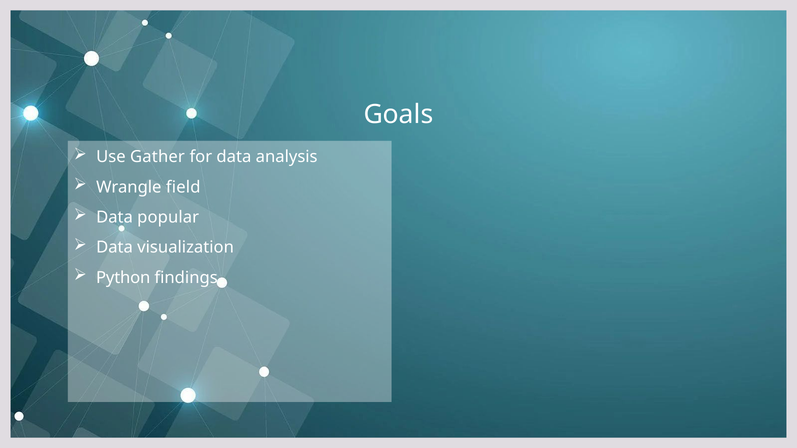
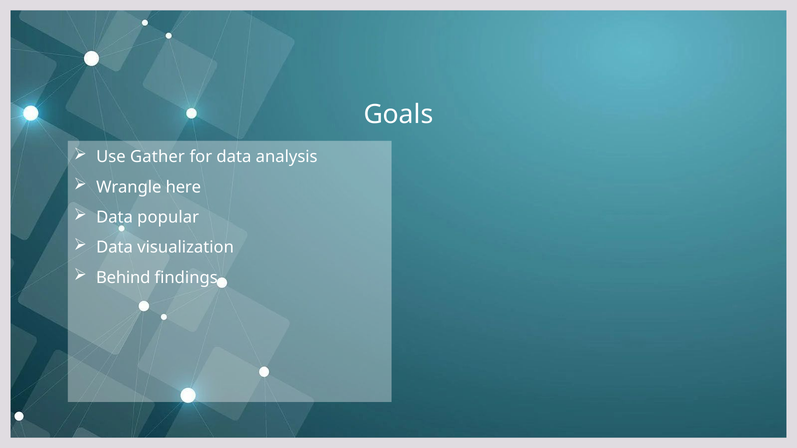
field: field -> here
Python: Python -> Behind
